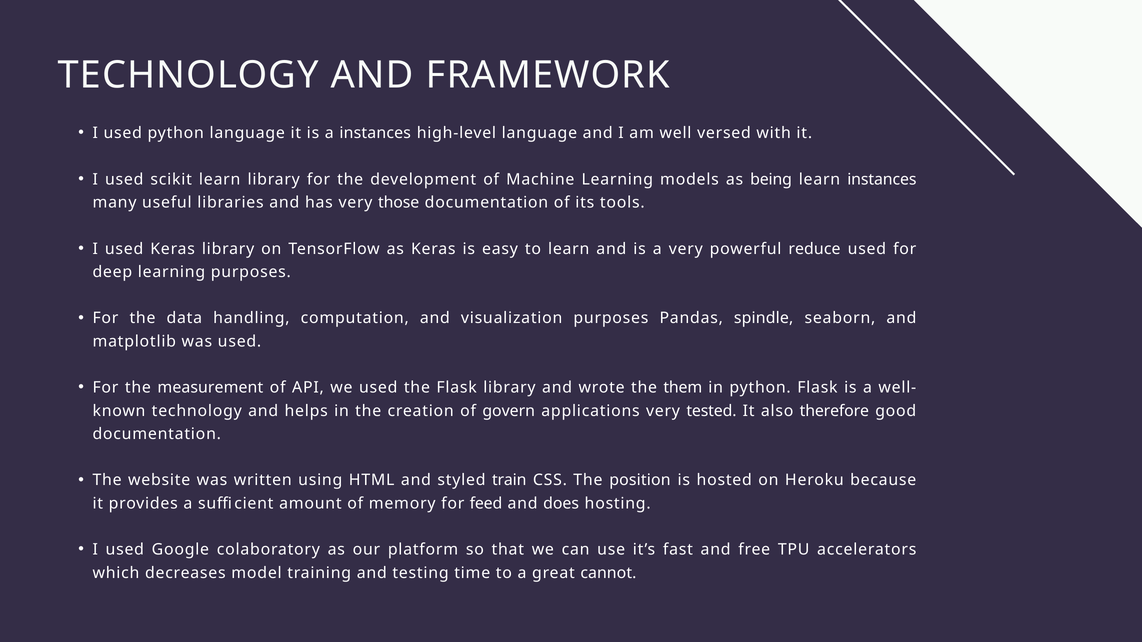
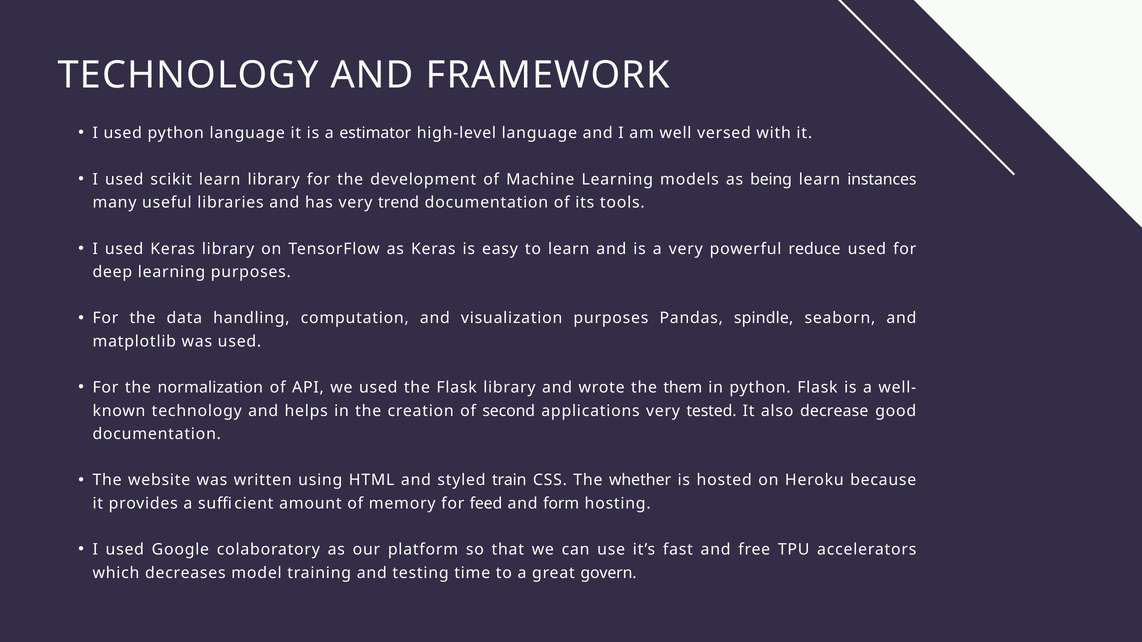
a instances: instances -> estimator
those: those -> trend
measurement: measurement -> normalization
govern: govern -> second
therefore: therefore -> decrease
position: position -> whether
does: does -> form
cannot: cannot -> govern
